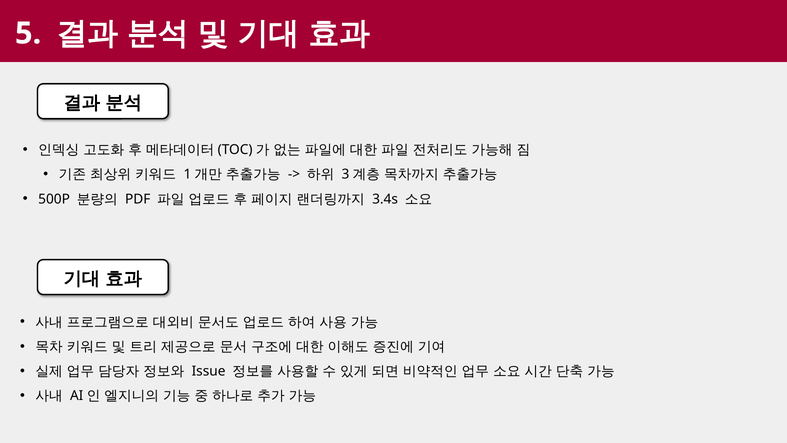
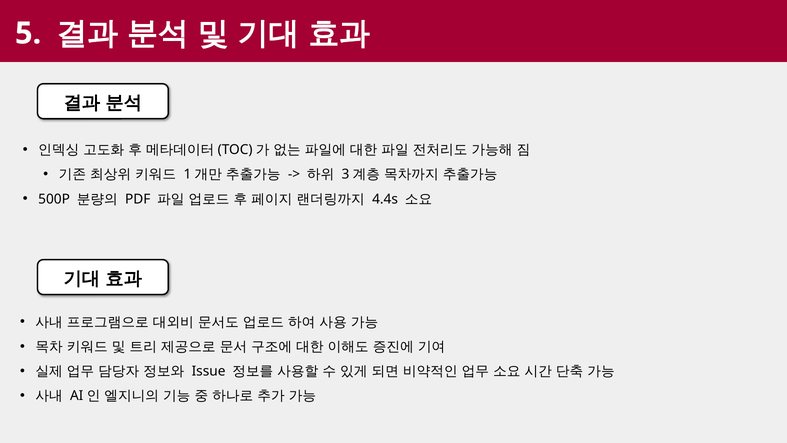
3.4s: 3.4s -> 4.4s
